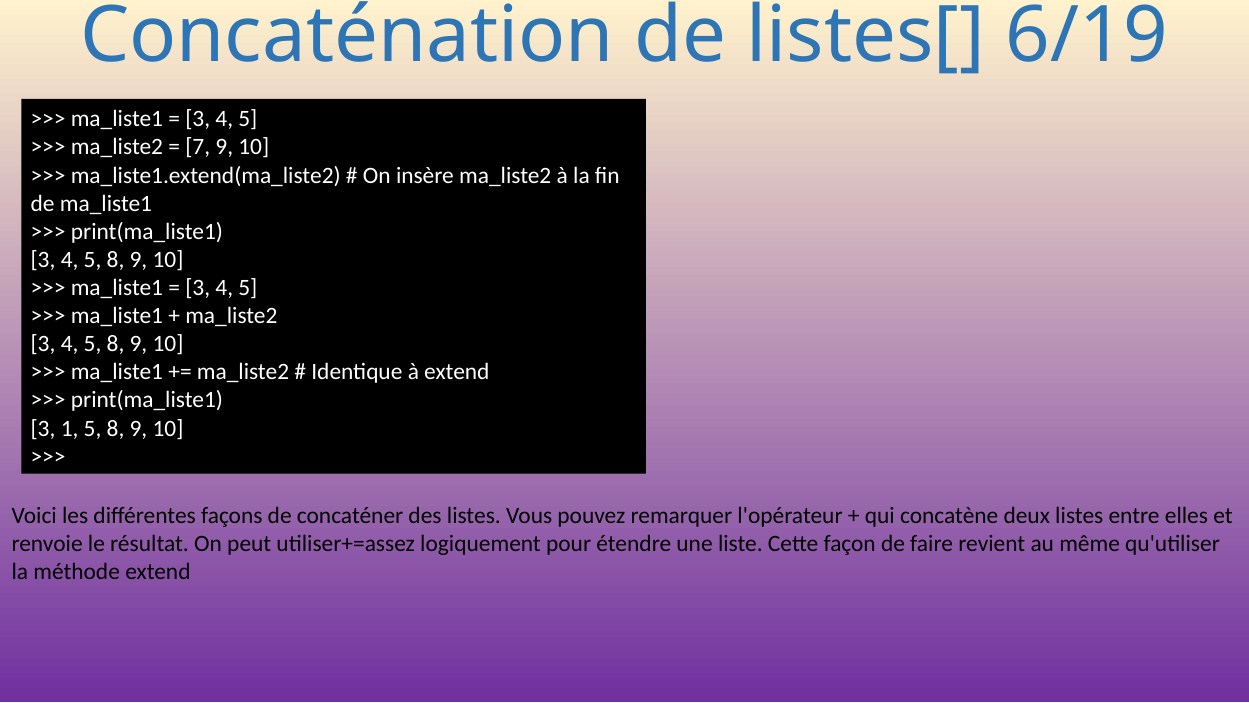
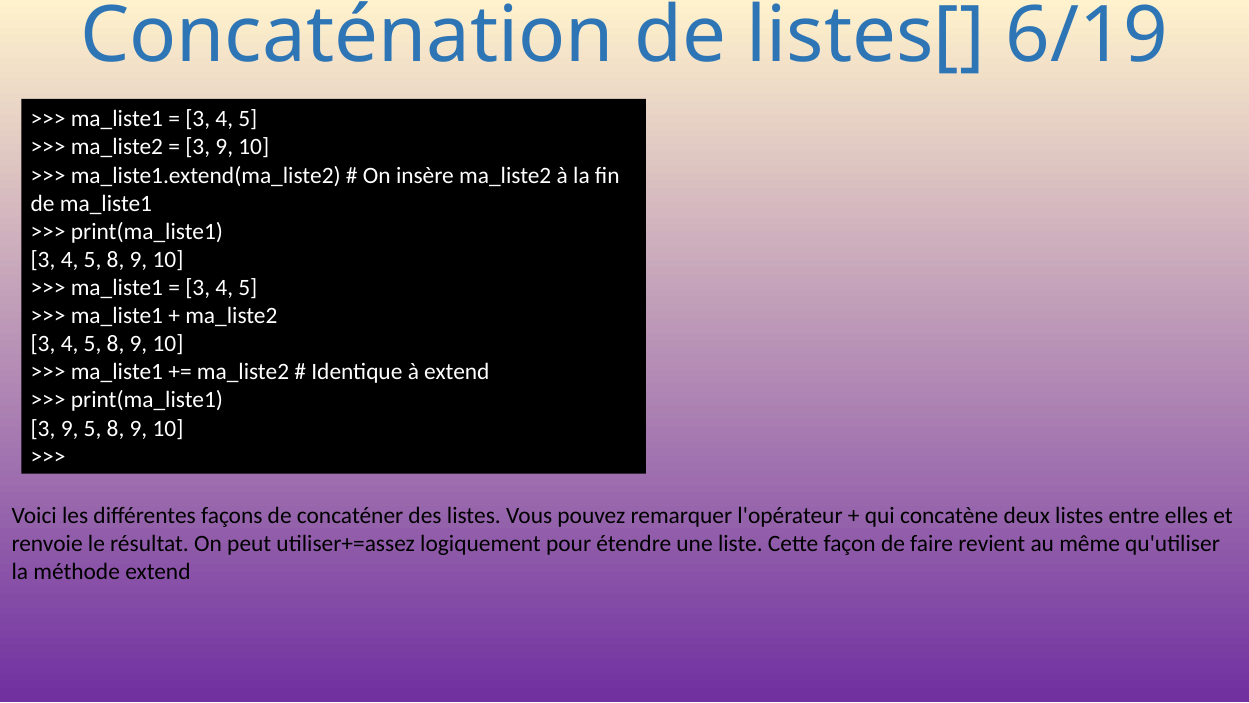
7 at (198, 147): 7 -> 3
1 at (70, 428): 1 -> 9
